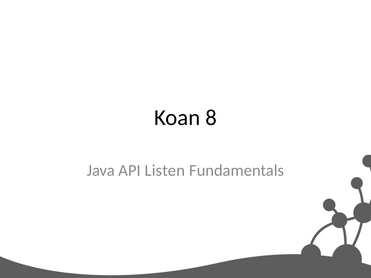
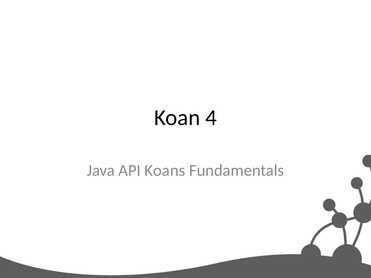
8: 8 -> 4
Listen: Listen -> Koans
